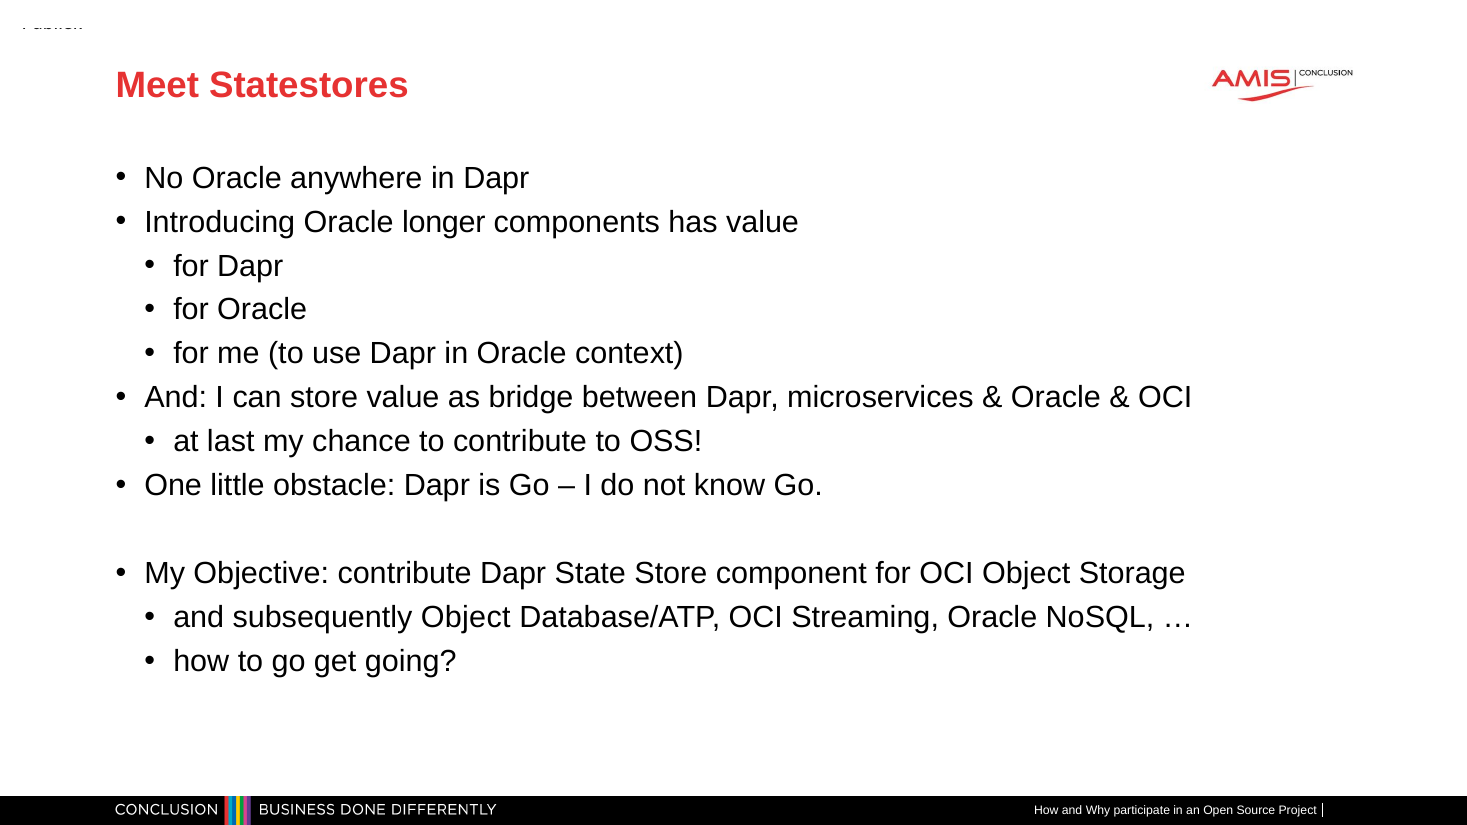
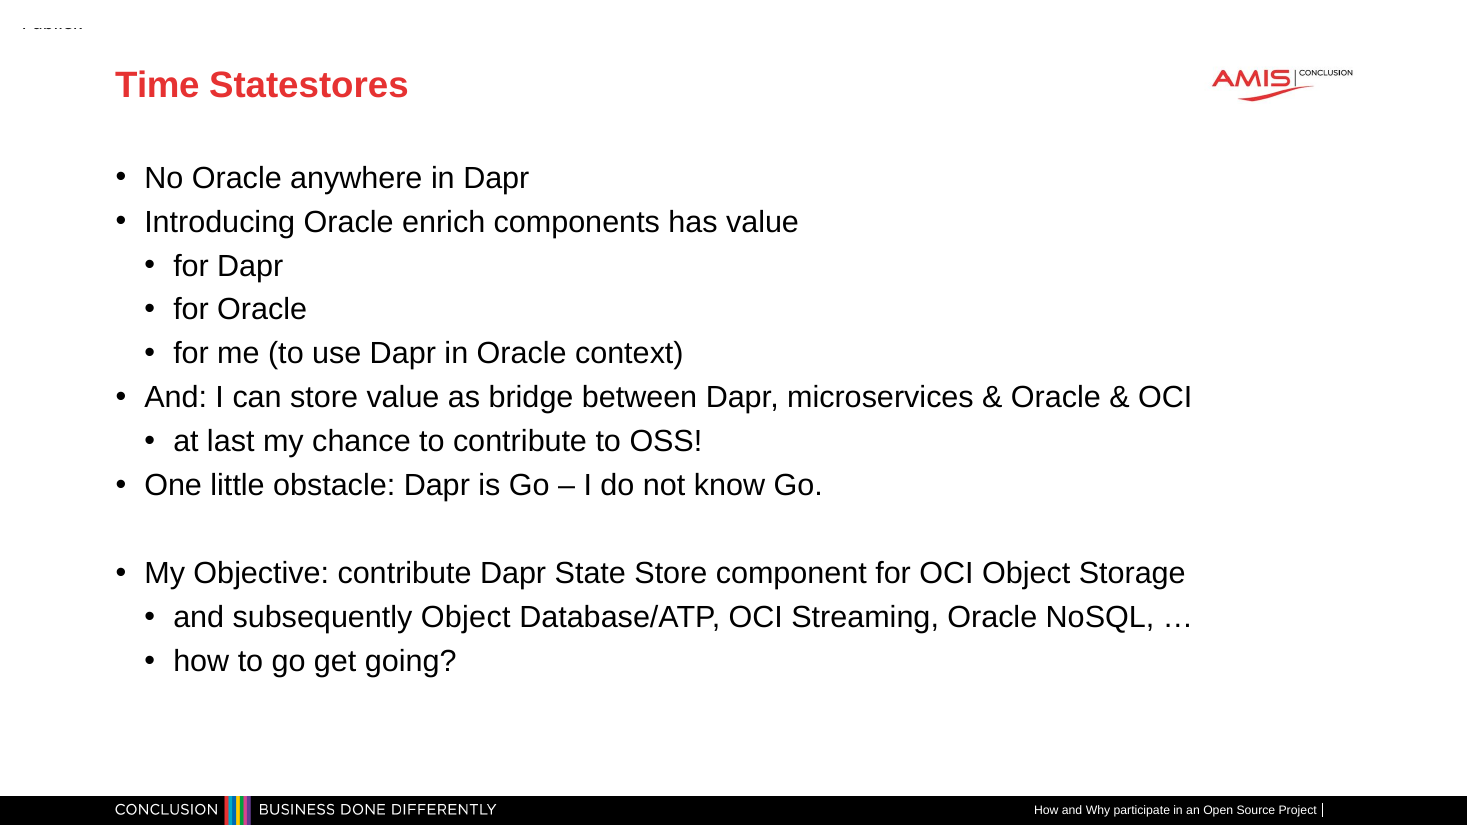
Meet: Meet -> Time
longer: longer -> enrich
